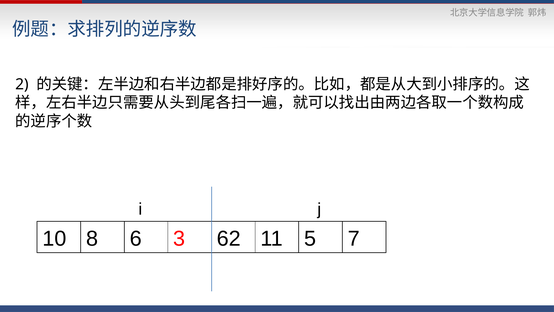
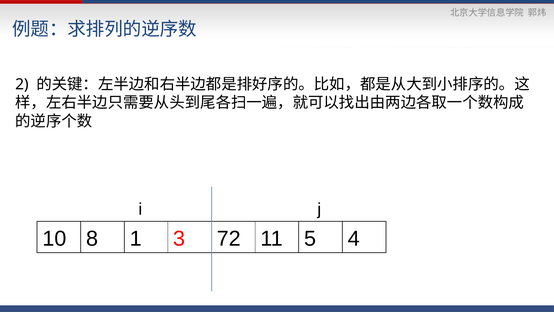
6: 6 -> 1
62: 62 -> 72
7: 7 -> 4
